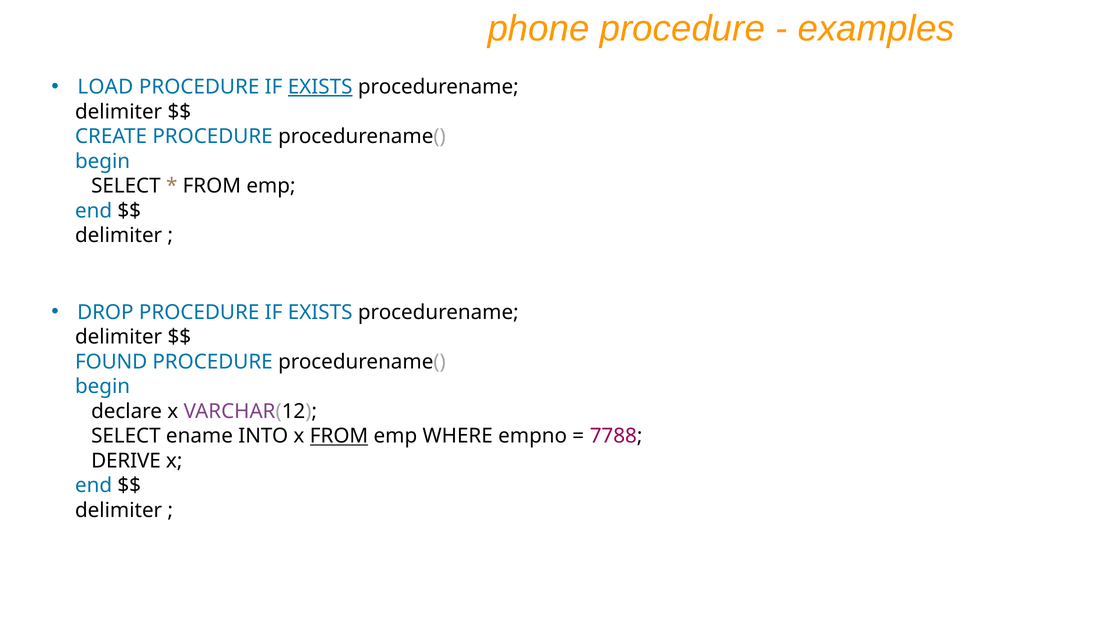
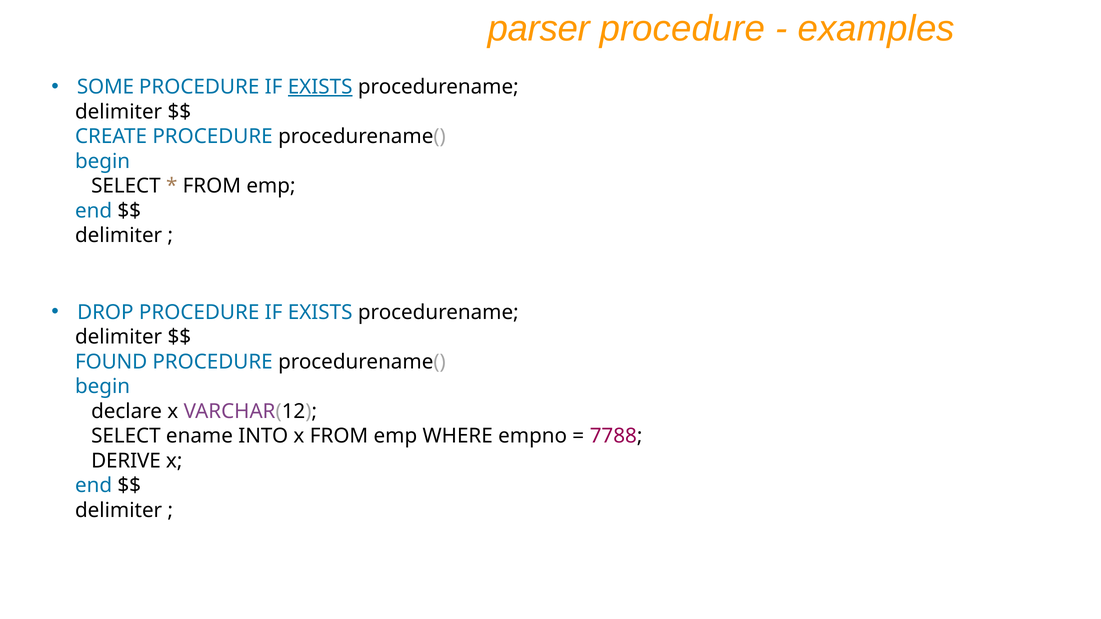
phone: phone -> parser
LOAD: LOAD -> SOME
FROM at (339, 436) underline: present -> none
